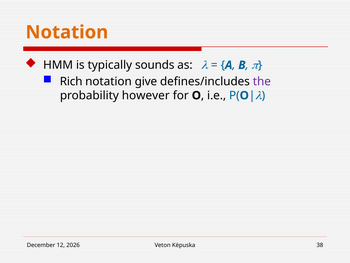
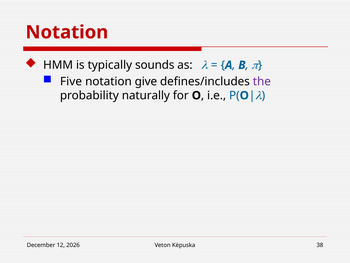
Notation at (67, 32) colour: orange -> red
Rich: Rich -> Five
however: however -> naturally
